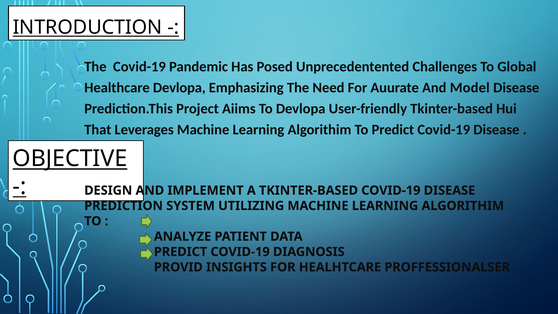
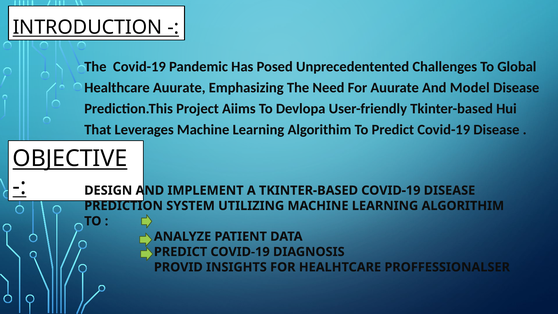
Healthcare Devlopa: Devlopa -> Auurate
